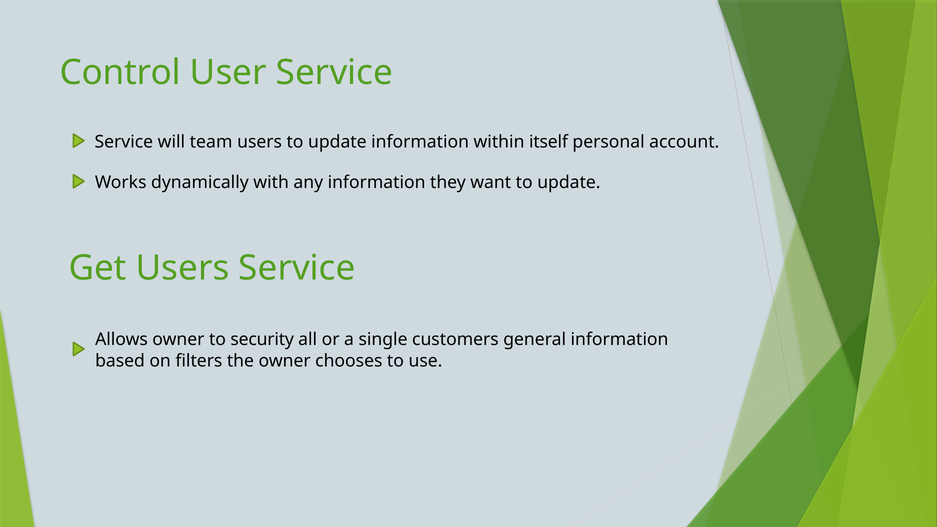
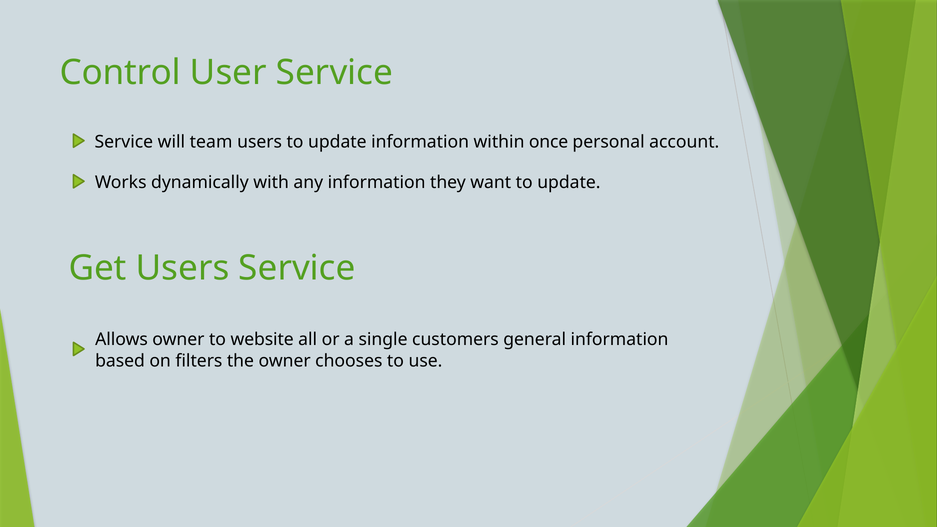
itself: itself -> once
security: security -> website
